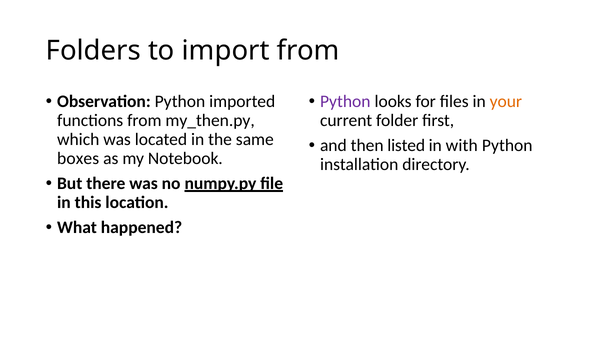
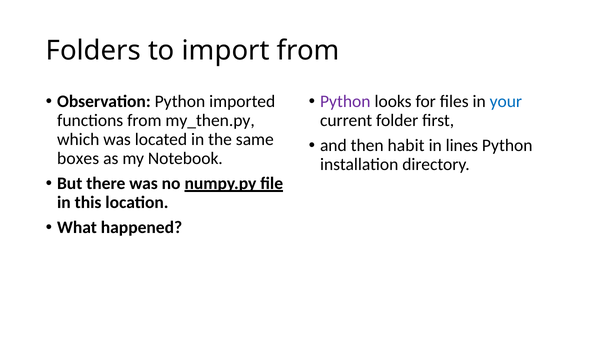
your colour: orange -> blue
listed: listed -> habit
with: with -> lines
